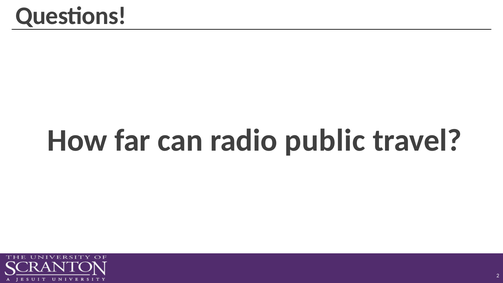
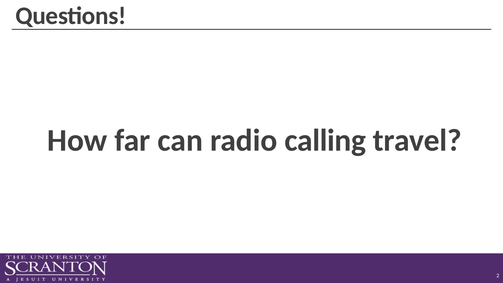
public: public -> calling
